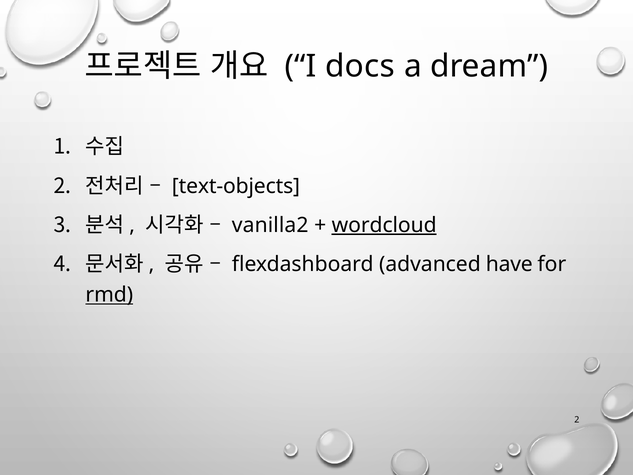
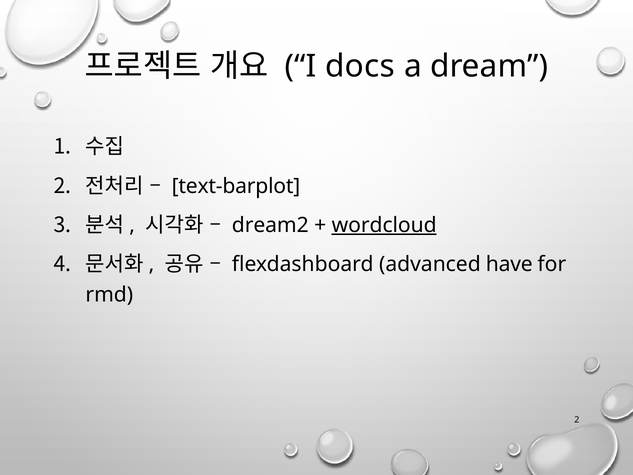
text-objects: text-objects -> text-barplot
vanilla2: vanilla2 -> dream2
rmd underline: present -> none
